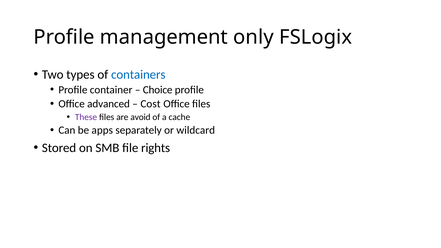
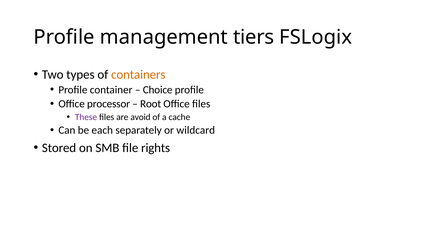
only: only -> tiers
containers colour: blue -> orange
advanced: advanced -> processor
Cost: Cost -> Root
apps: apps -> each
